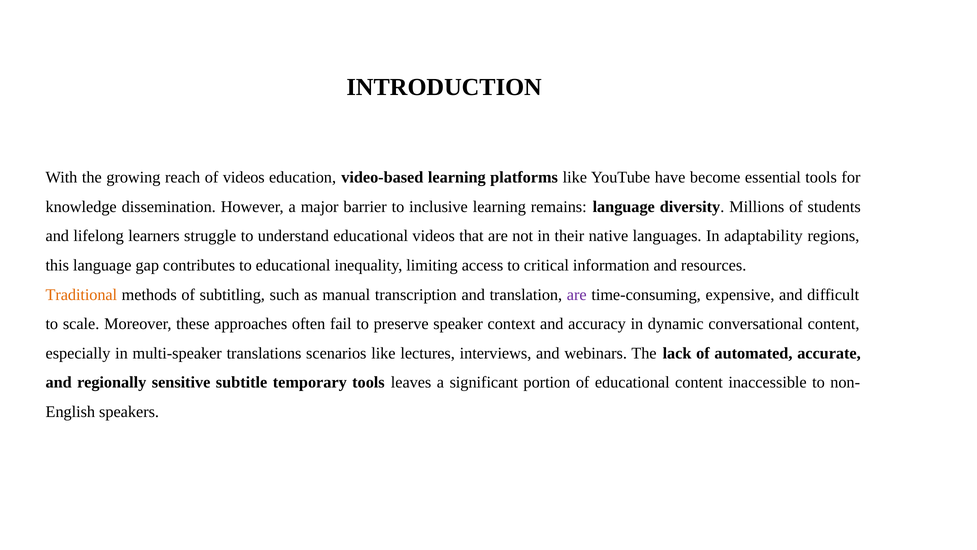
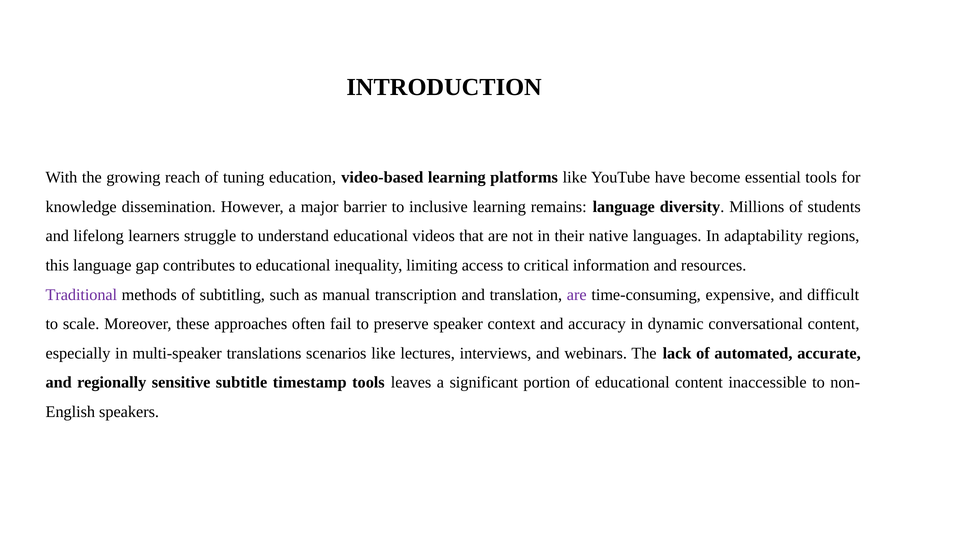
of videos: videos -> tuning
Traditional colour: orange -> purple
temporary: temporary -> timestamp
